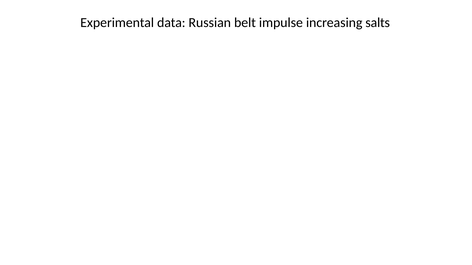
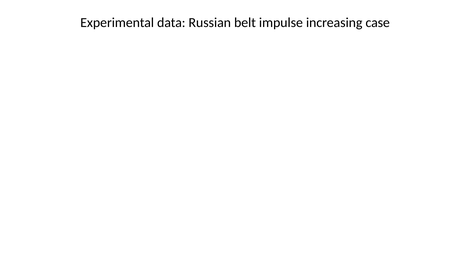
salts: salts -> case
